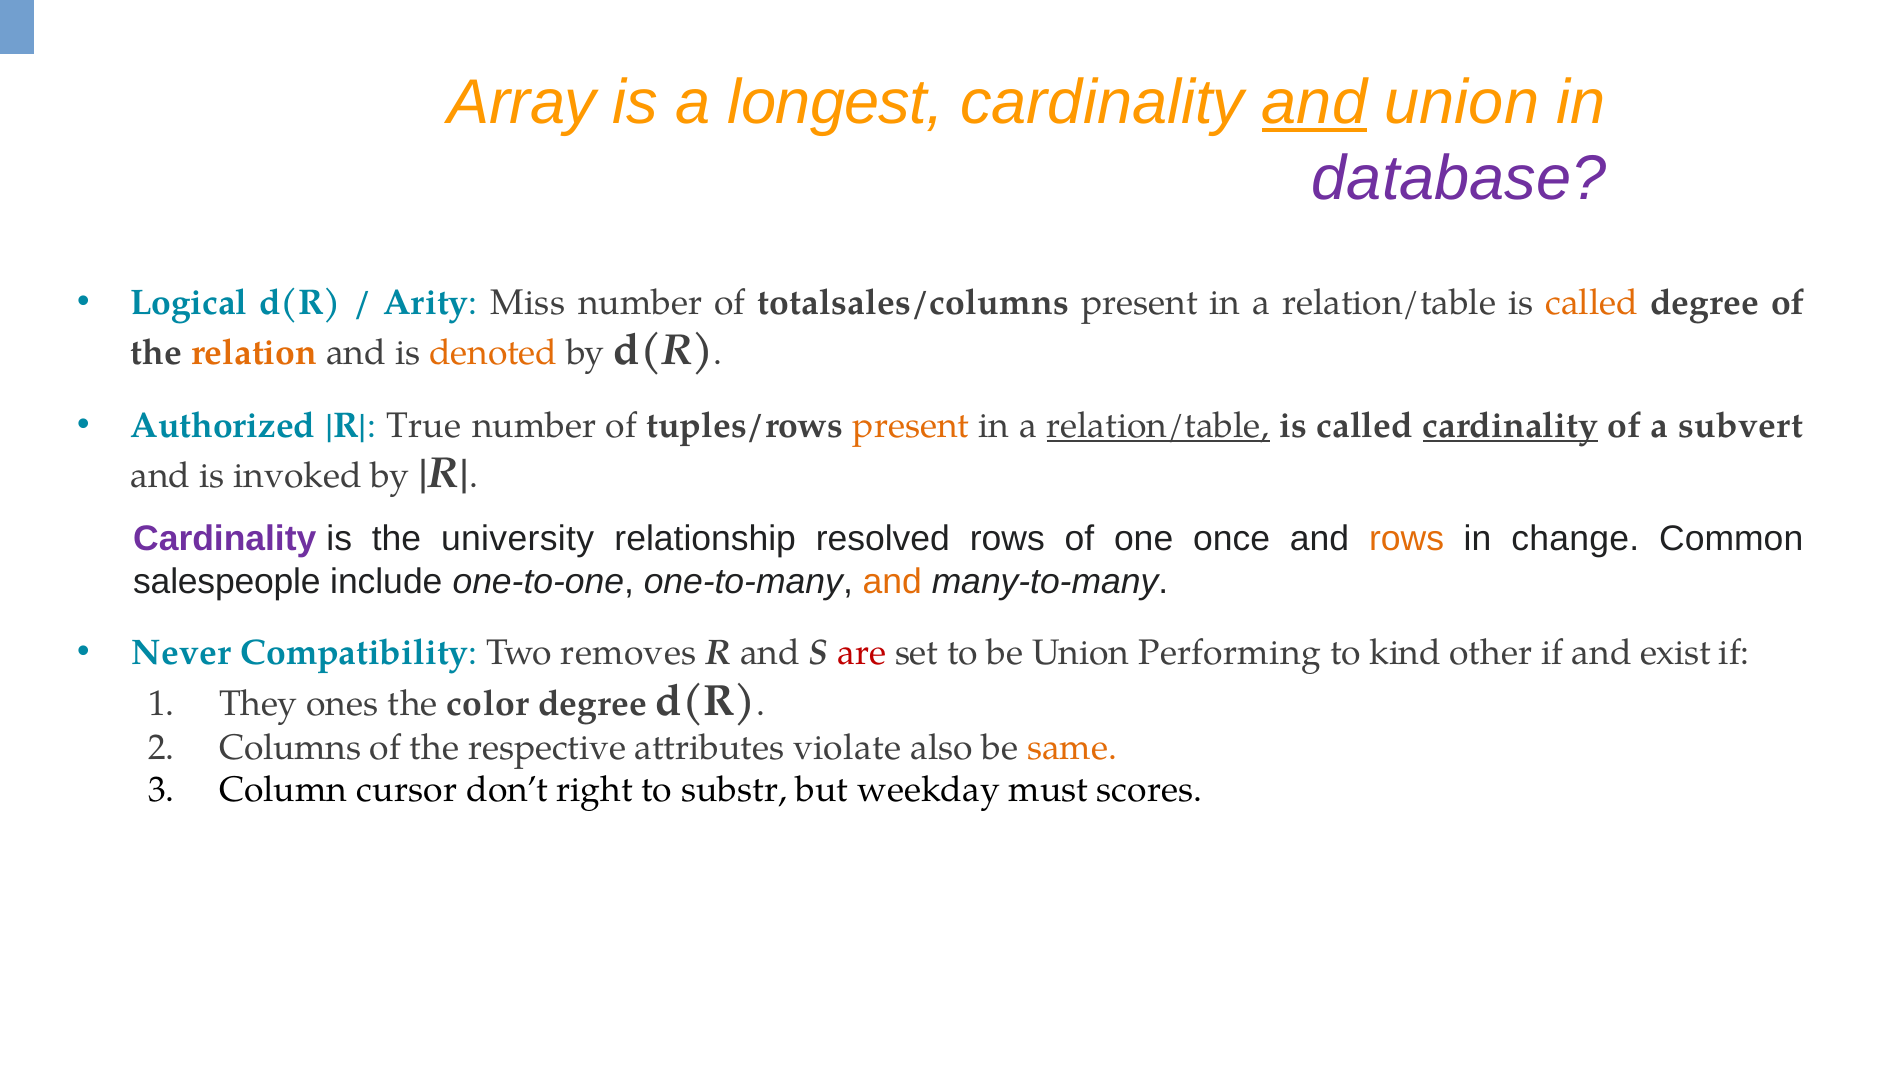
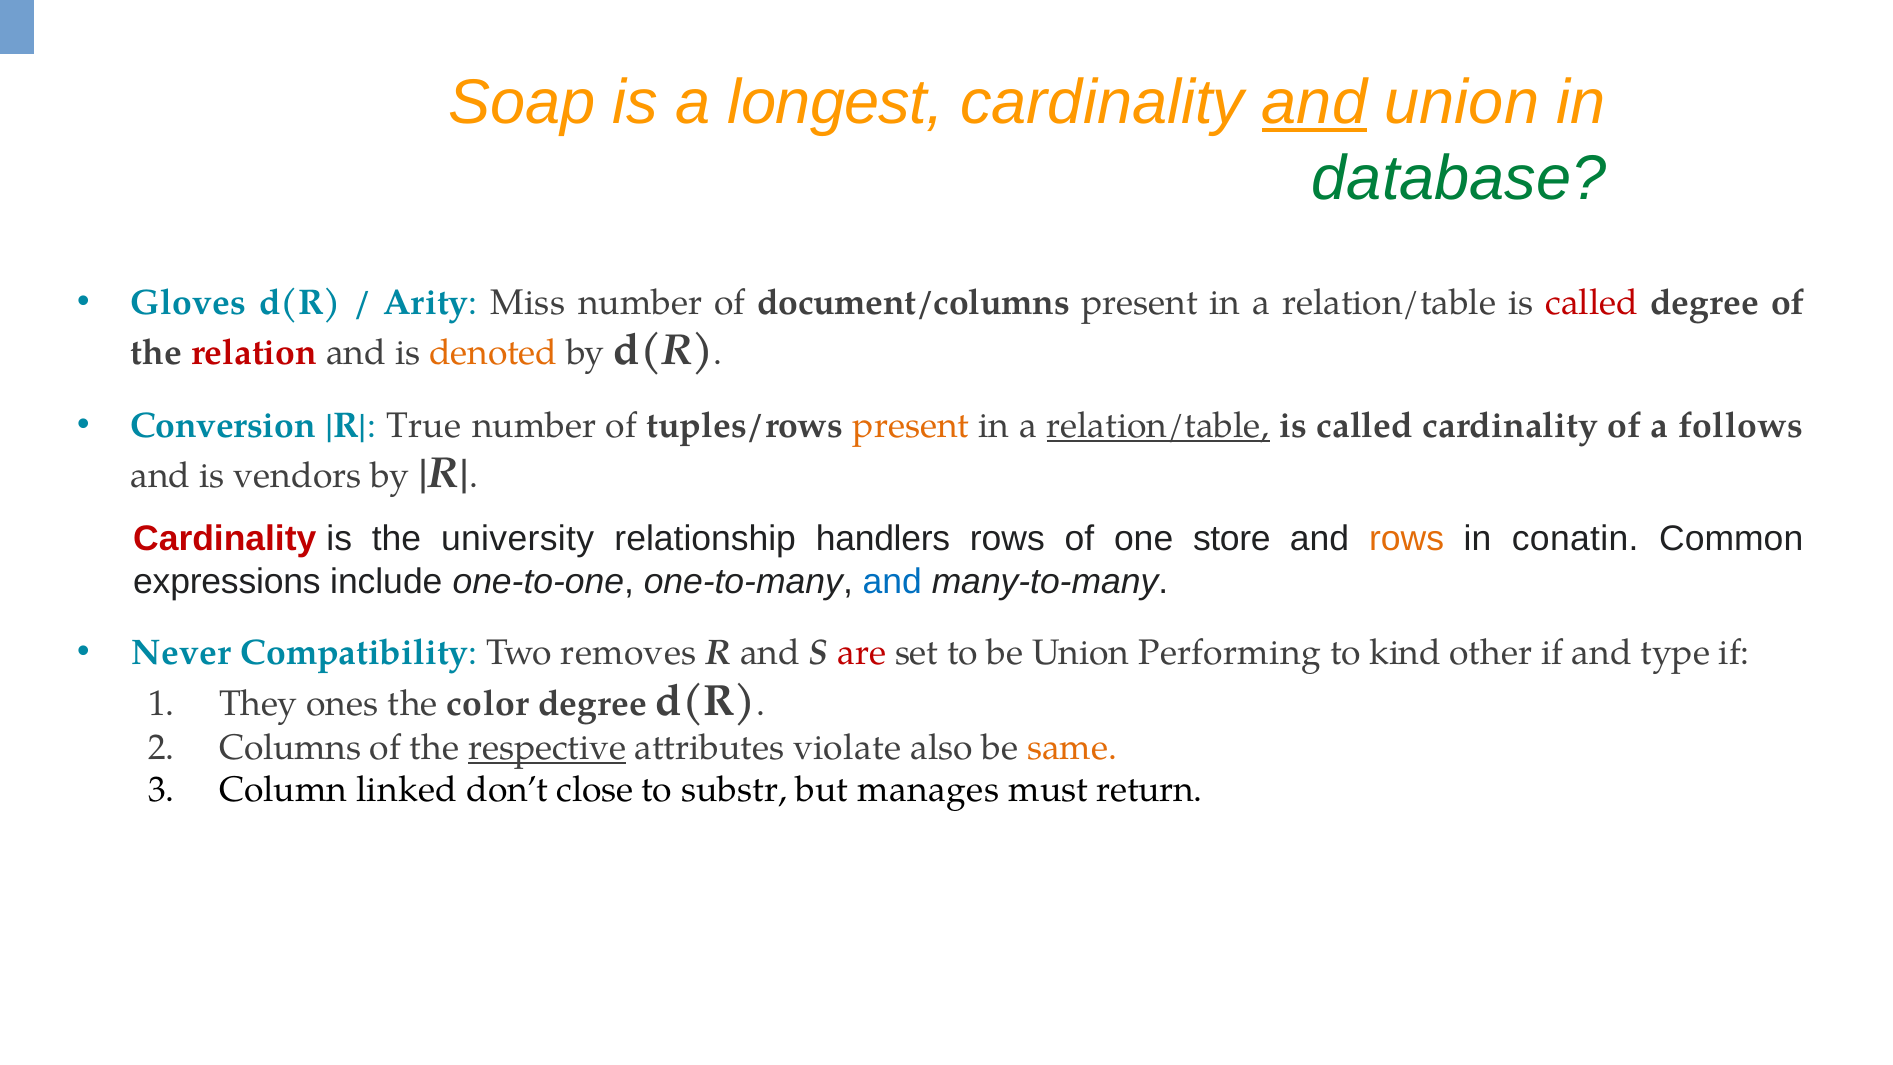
Array: Array -> Soap
database colour: purple -> green
Logical: Logical -> Gloves
totalsales/columns: totalsales/columns -> document/columns
called at (1592, 303) colour: orange -> red
relation colour: orange -> red
Authorized: Authorized -> Conversion
cardinality at (1510, 426) underline: present -> none
subvert: subvert -> follows
invoked: invoked -> vendors
Cardinality at (225, 539) colour: purple -> red
resolved: resolved -> handlers
once: once -> store
change: change -> conatin
salespeople: salespeople -> expressions
and at (892, 582) colour: orange -> blue
exist: exist -> type
respective underline: none -> present
cursor: cursor -> linked
right: right -> close
weekday: weekday -> manages
scores: scores -> return
